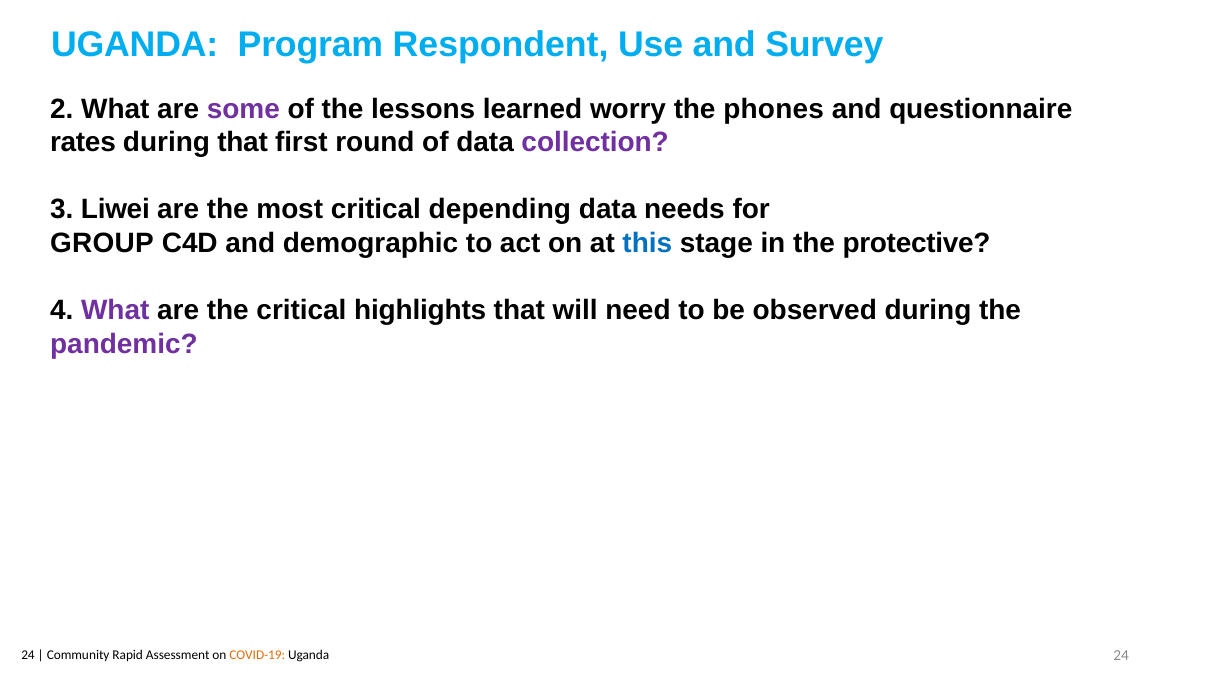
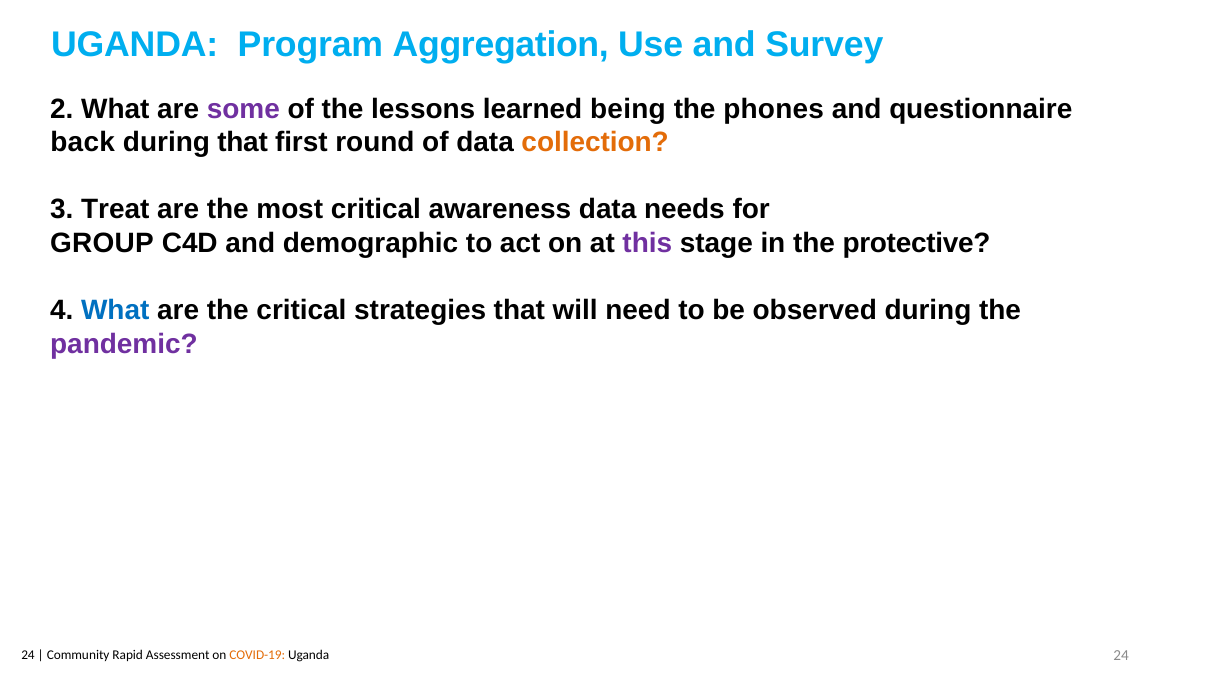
Respondent: Respondent -> Aggregation
worry: worry -> being
rates: rates -> back
collection colour: purple -> orange
Liwei: Liwei -> Treat
depending: depending -> awareness
this colour: blue -> purple
What at (115, 311) colour: purple -> blue
highlights: highlights -> strategies
